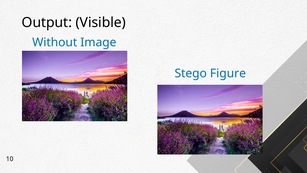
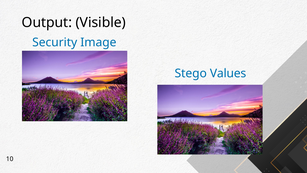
Without: Without -> Security
Figure: Figure -> Values
